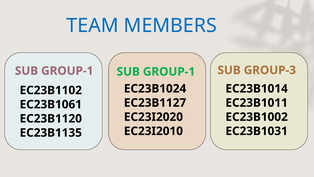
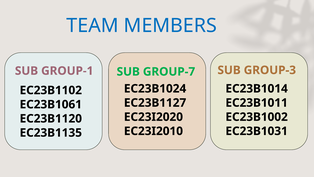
GROUP-1 at (169, 72): GROUP-1 -> GROUP-7
